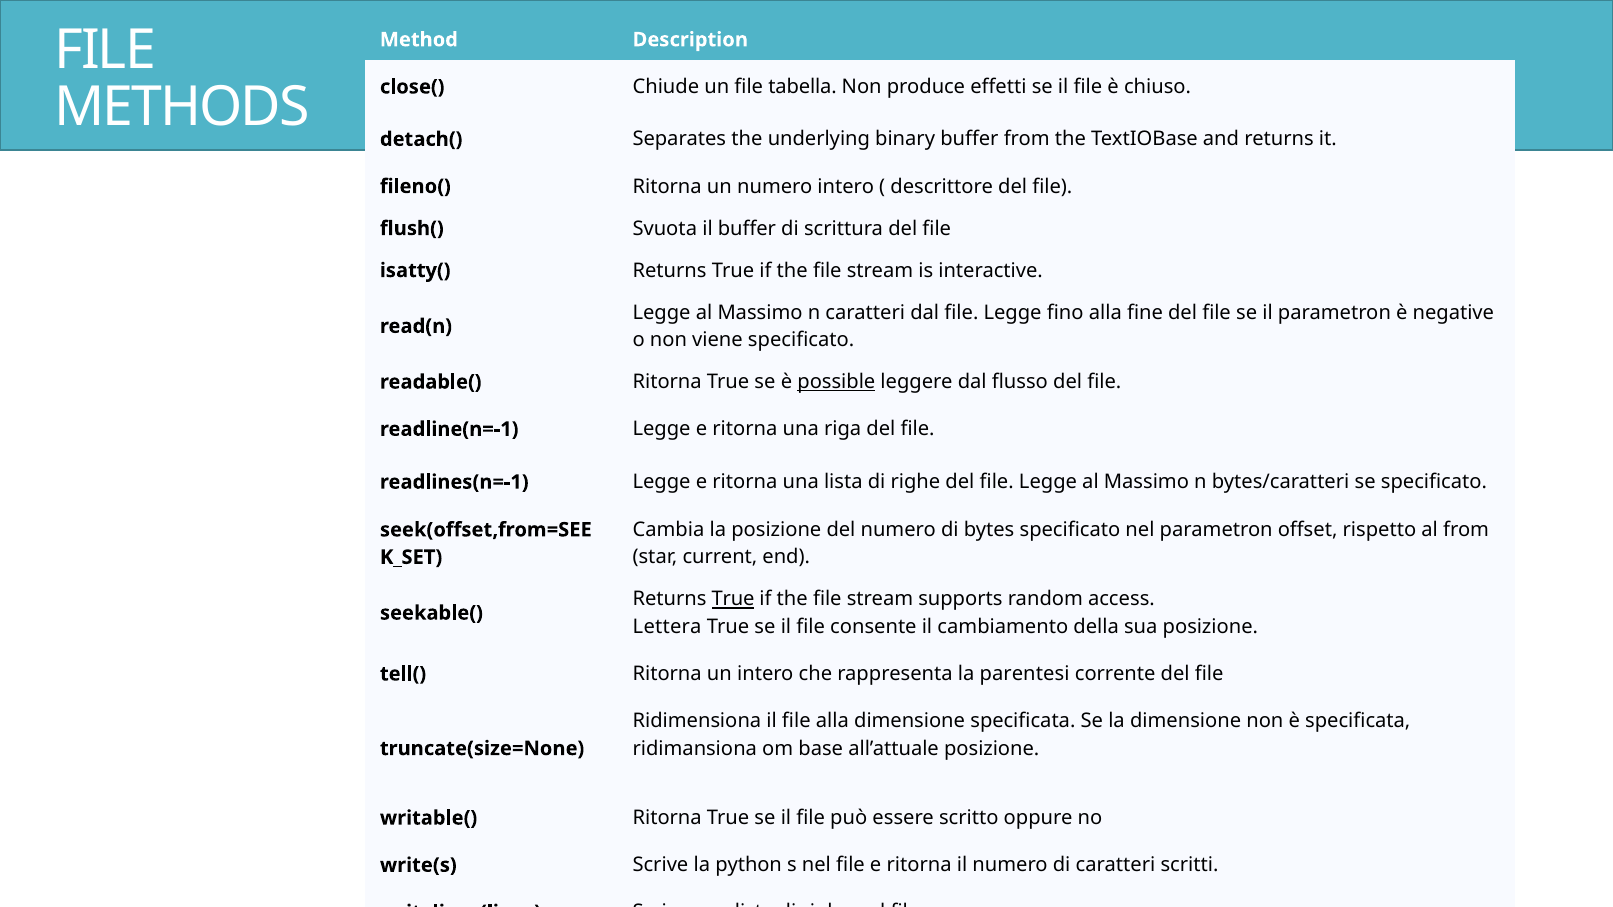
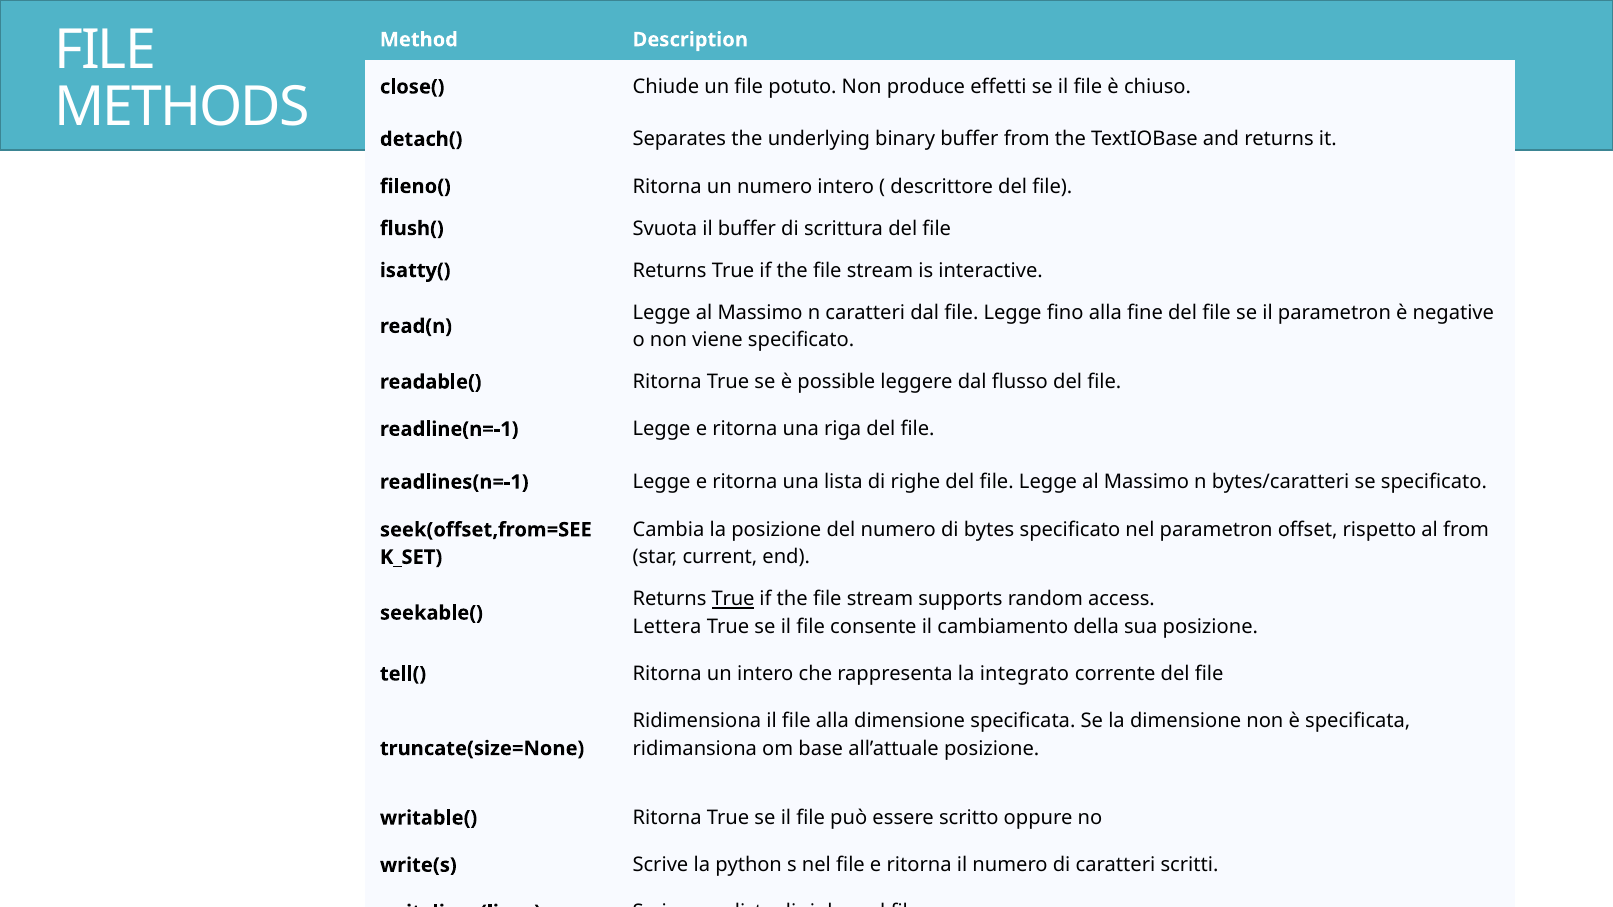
tabella: tabella -> potuto
possible underline: present -> none
parentesi: parentesi -> integrato
